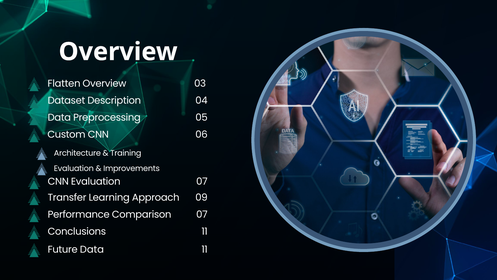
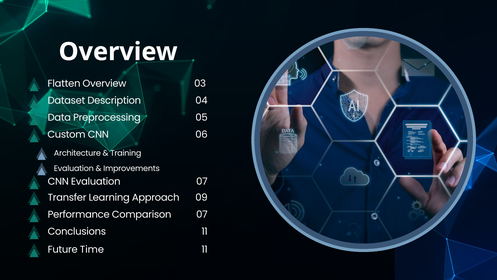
Future Data: Data -> Time
